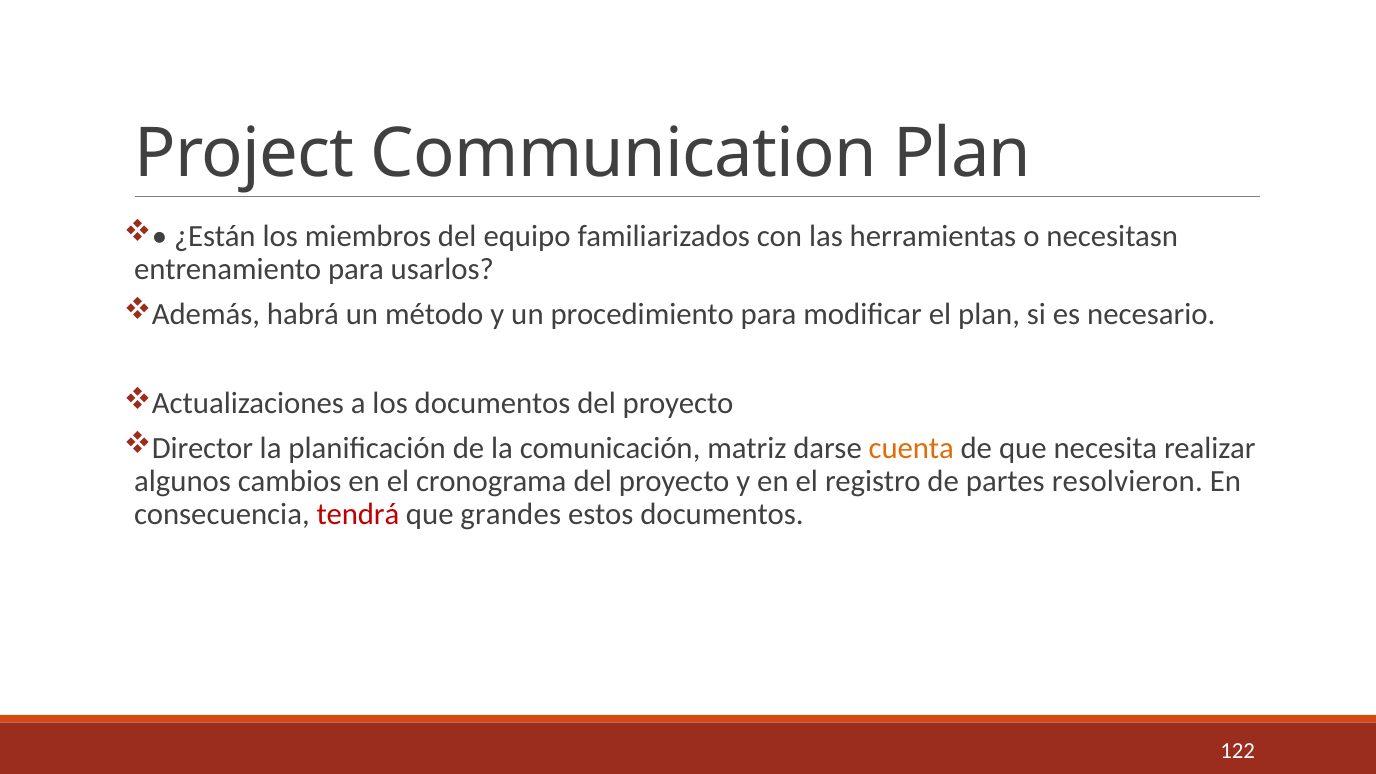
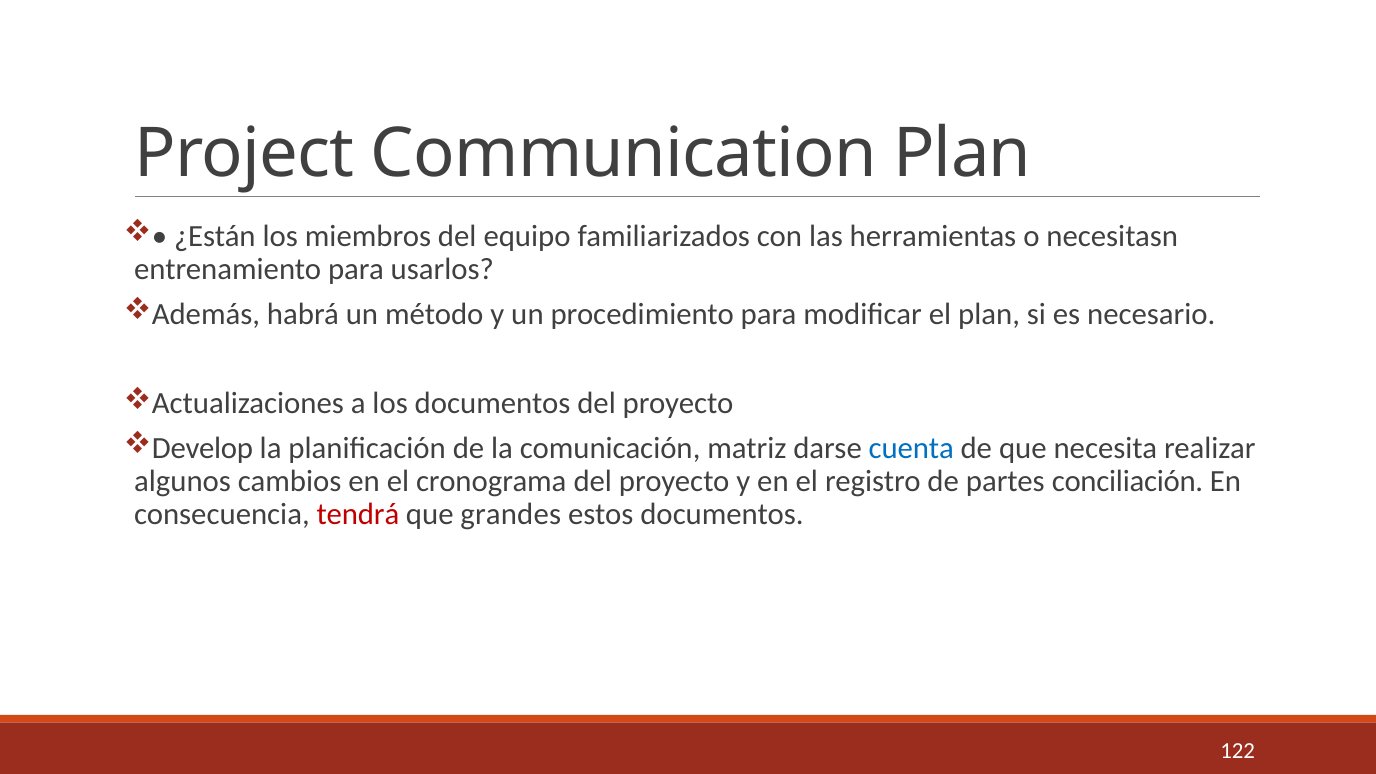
Director: Director -> Develop
cuenta colour: orange -> blue
resolvieron: resolvieron -> conciliación
